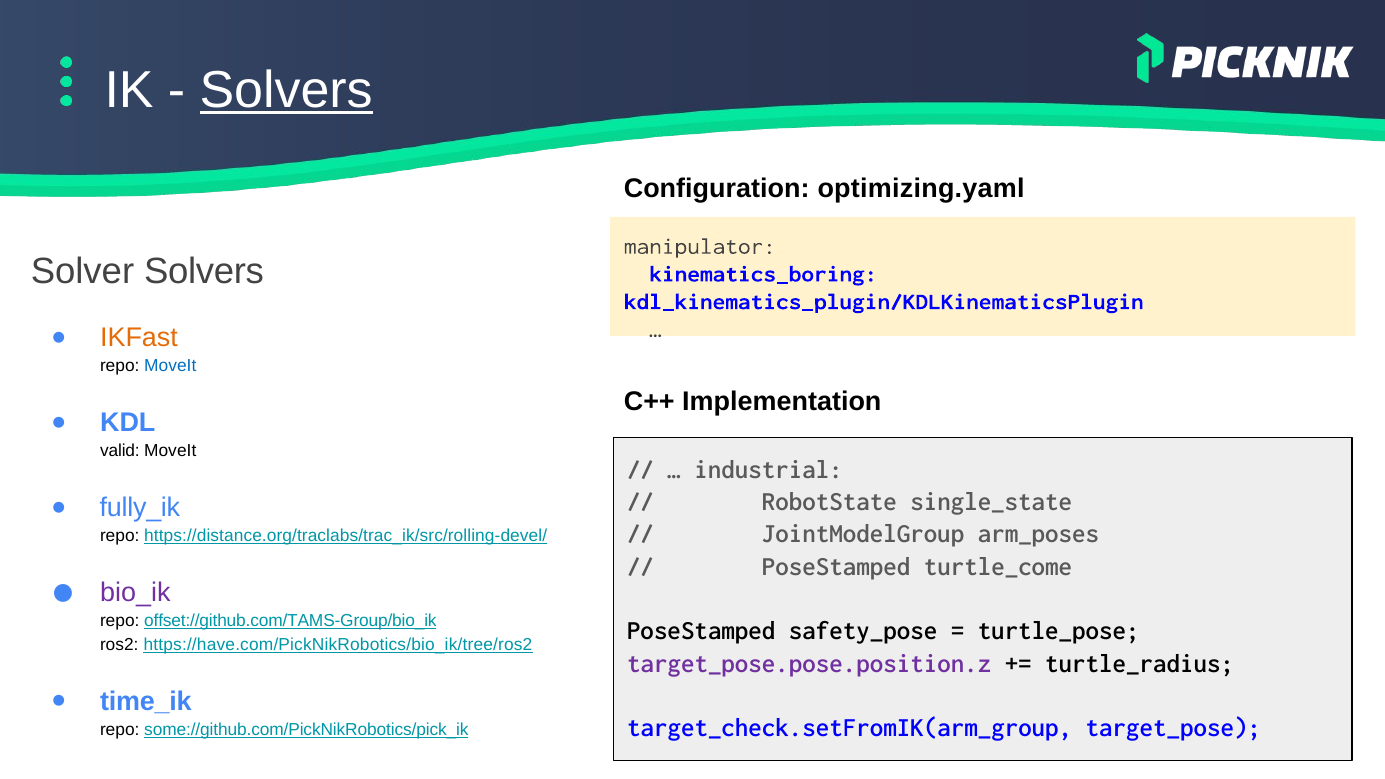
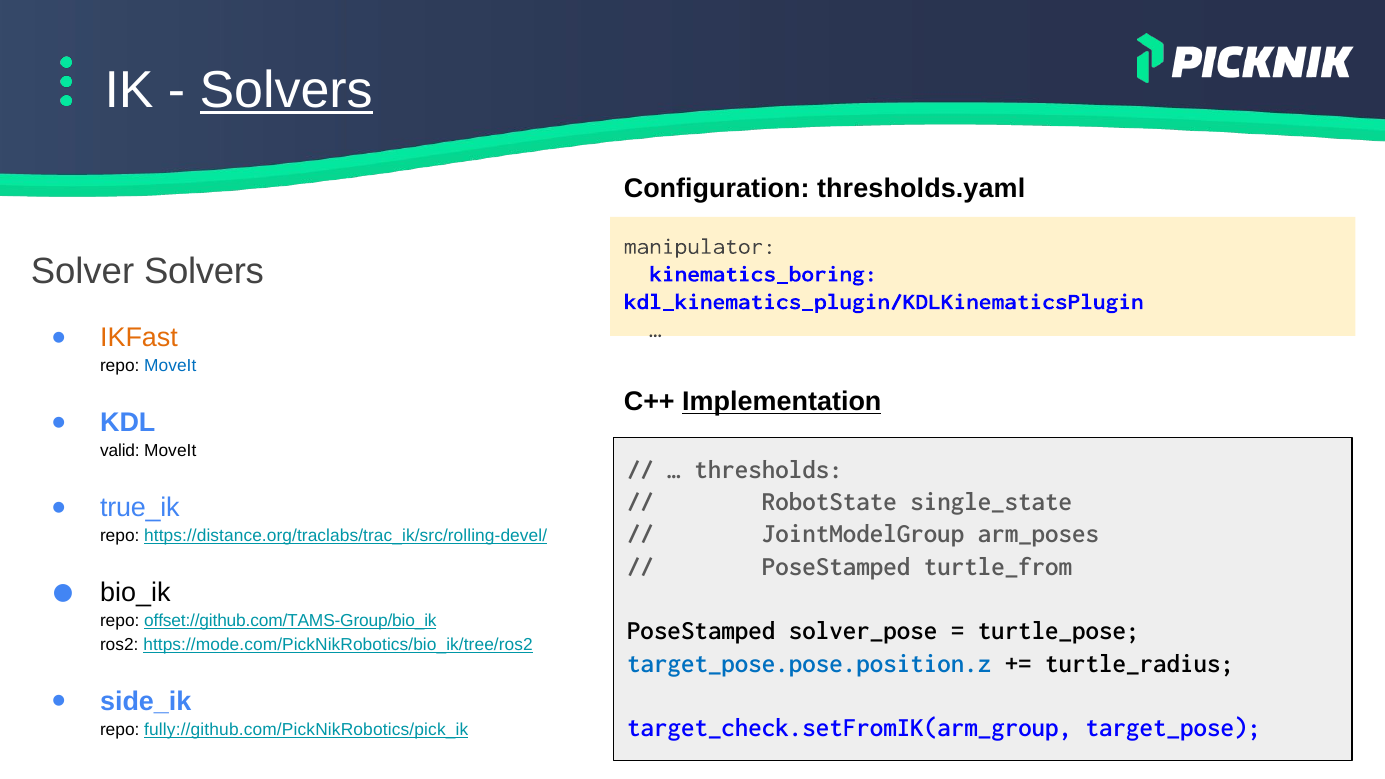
optimizing.yaml: optimizing.yaml -> thresholds.yaml
Implementation underline: none -> present
industrial: industrial -> thresholds
fully_ik: fully_ik -> true_ik
turtle_come: turtle_come -> turtle_from
bio_ik colour: purple -> black
safety_pose: safety_pose -> solver_pose
https://have.com/PickNikRobotics/bio_ik/tree/ros2: https://have.com/PickNikRobotics/bio_ik/tree/ros2 -> https://mode.com/PickNikRobotics/bio_ik/tree/ros2
target_pose.pose.position.z colour: purple -> blue
time_ik: time_ik -> side_ik
some://github.com/PickNikRobotics/pick_ik: some://github.com/PickNikRobotics/pick_ik -> fully://github.com/PickNikRobotics/pick_ik
